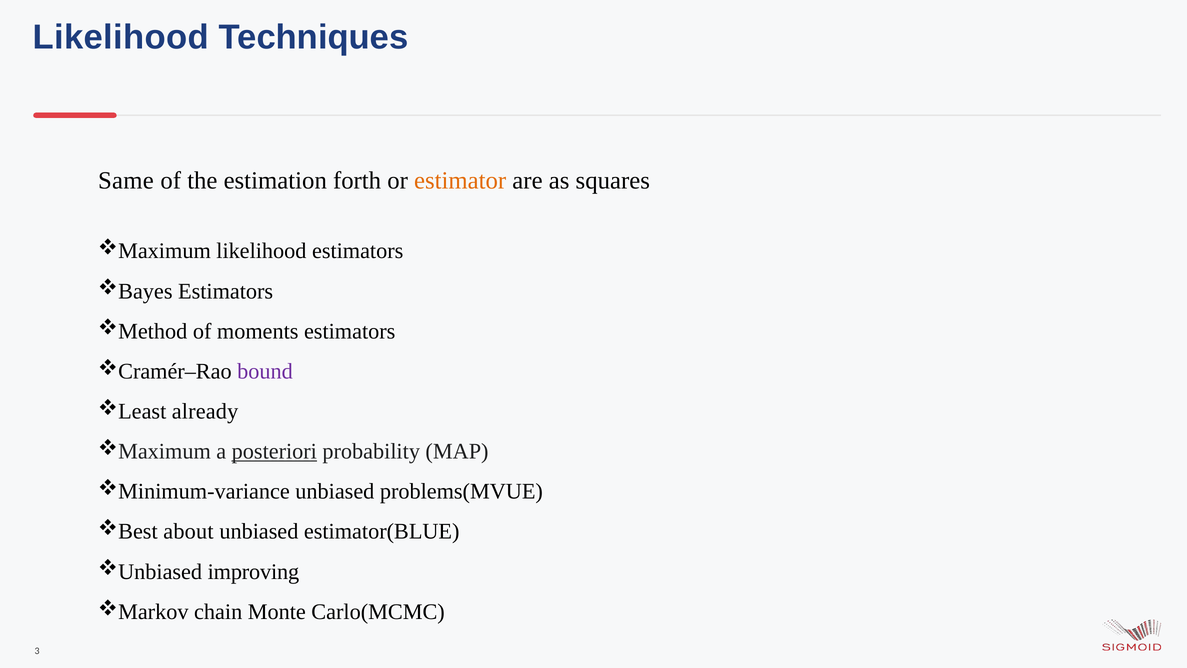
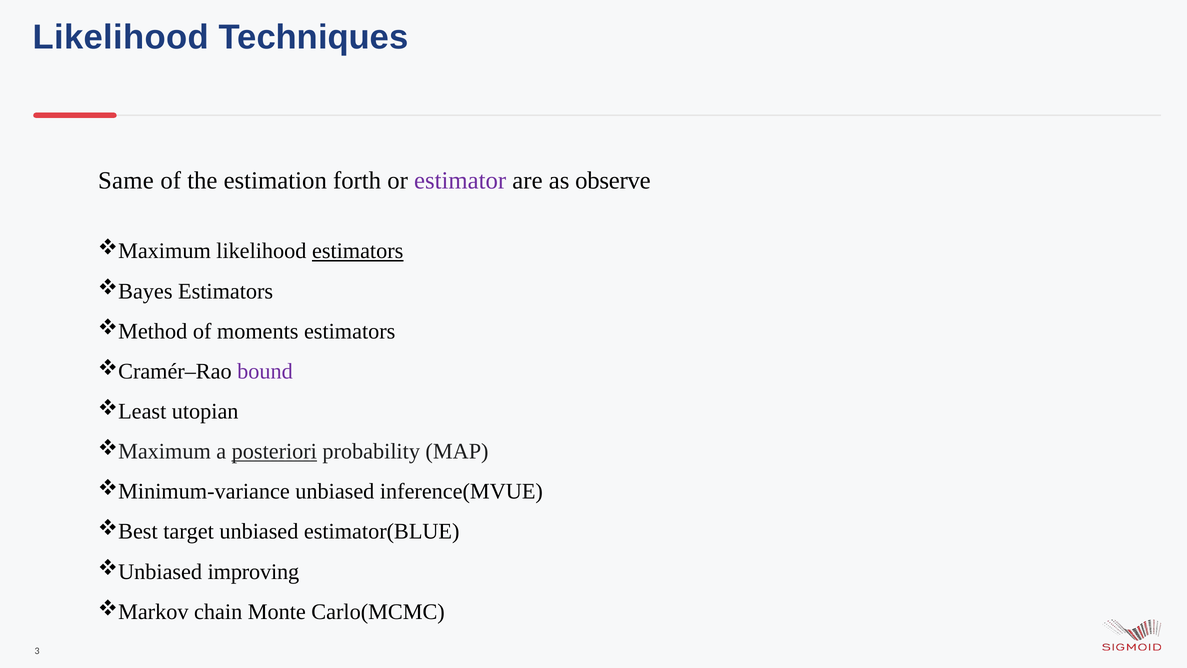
estimator colour: orange -> purple
squares: squares -> observe
estimators at (358, 251) underline: none -> present
already: already -> utopian
problems(MVUE: problems(MVUE -> inference(MVUE
about: about -> target
